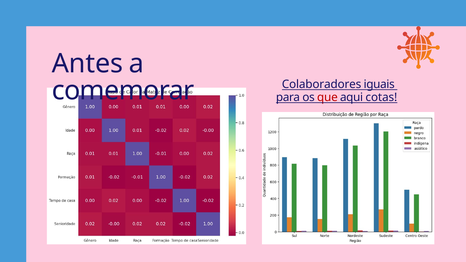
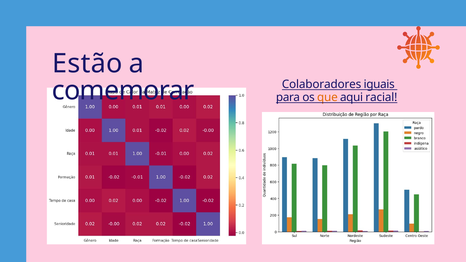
Antes: Antes -> Estão
que colour: red -> orange
cotas: cotas -> racial
